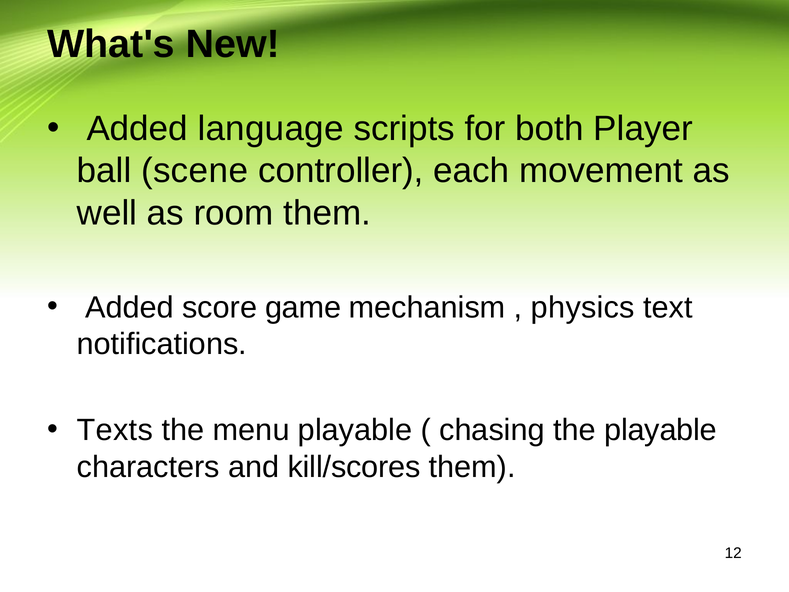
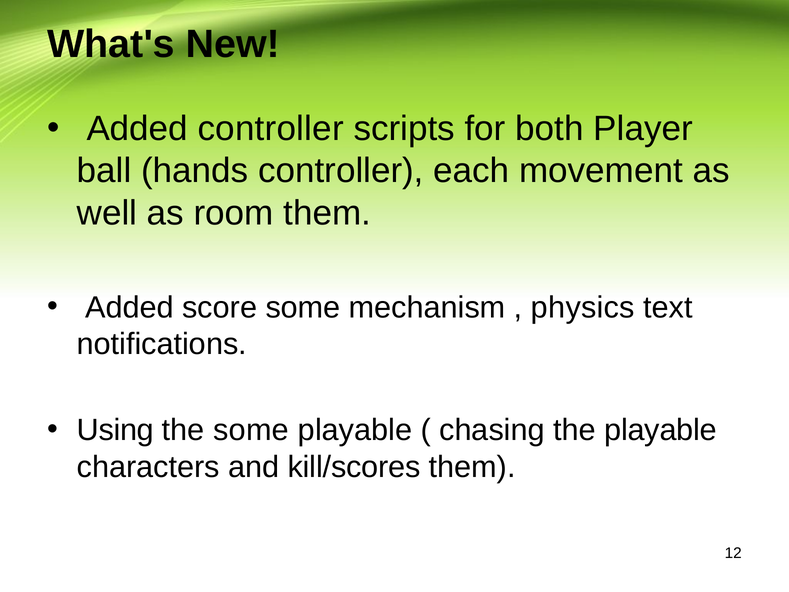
Added language: language -> controller
scene: scene -> hands
score game: game -> some
Texts: Texts -> Using
the menu: menu -> some
